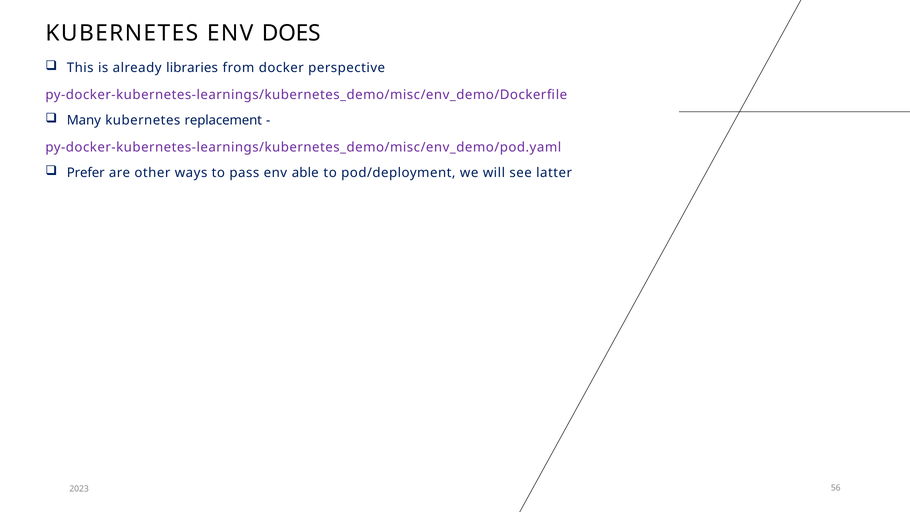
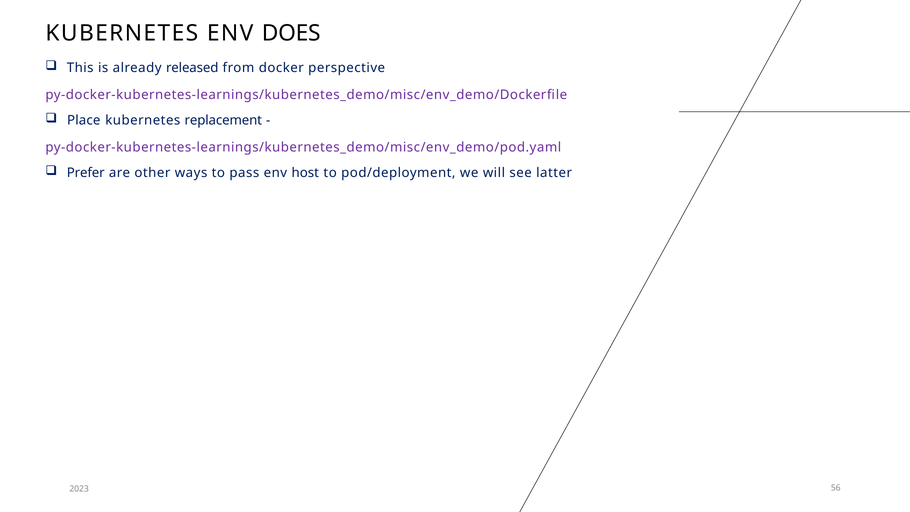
libraries: libraries -> released
Many: Many -> Place
able: able -> host
